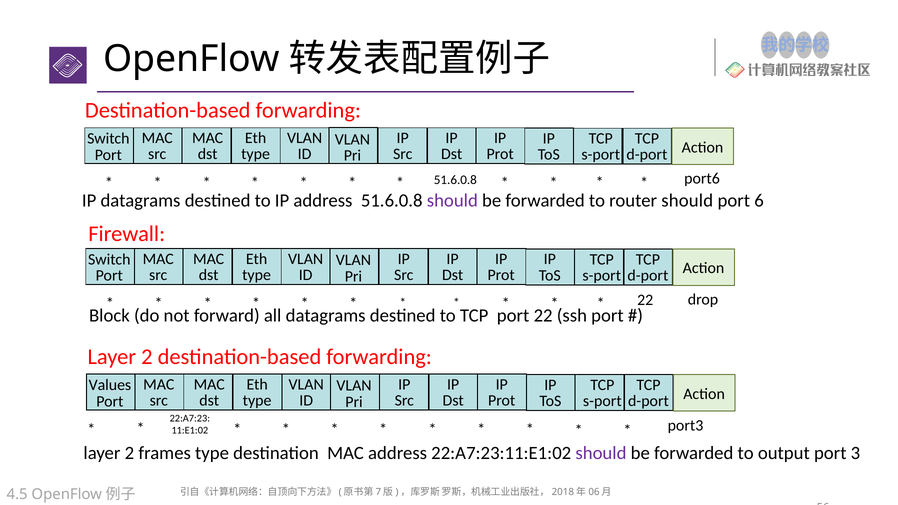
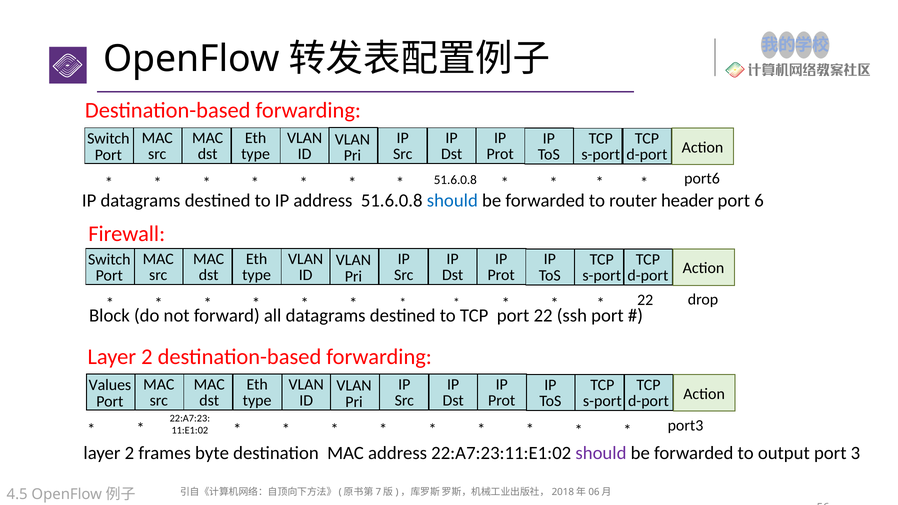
should at (452, 200) colour: purple -> blue
router should: should -> header
frames type: type -> byte
